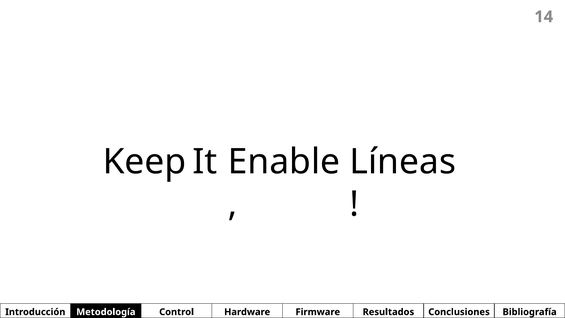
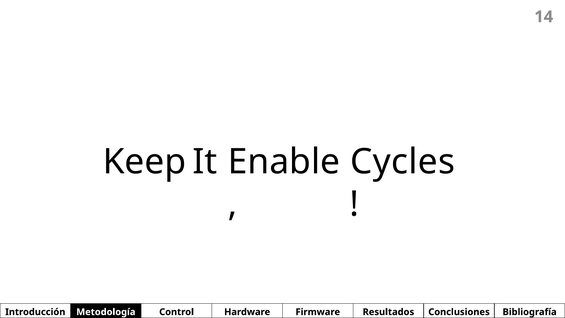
Líneas: Líneas -> Cycles
